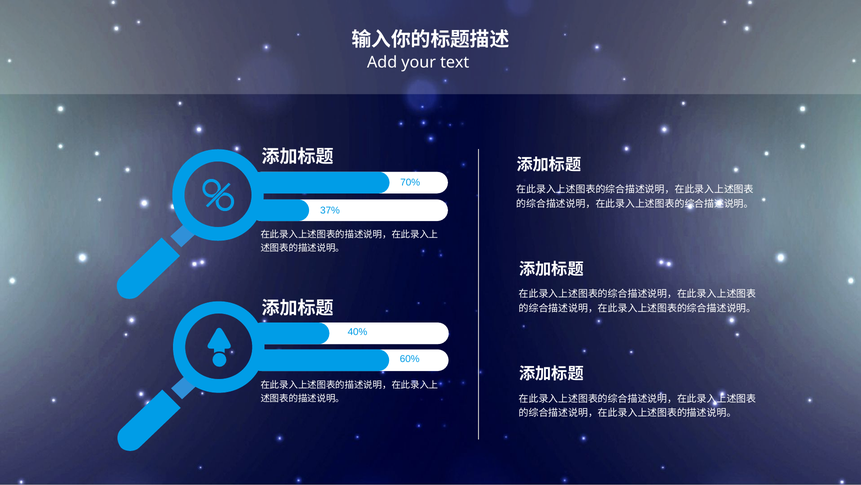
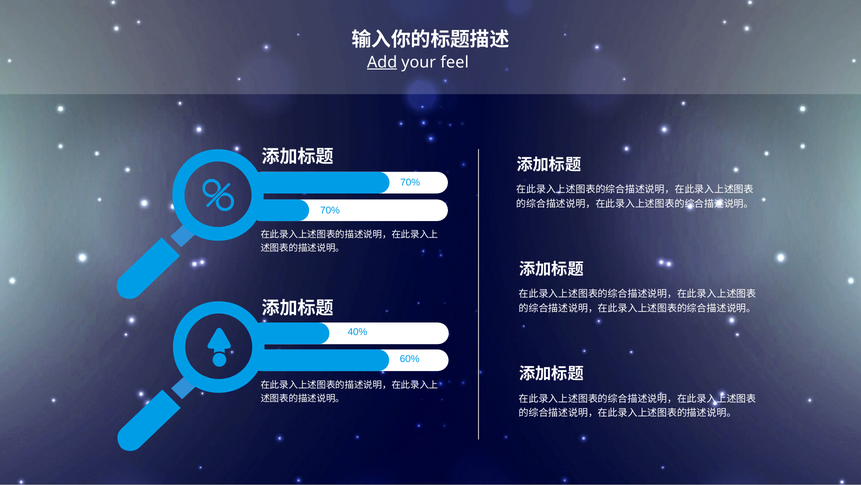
Add underline: none -> present
text: text -> feel
37% at (330, 210): 37% -> 70%
